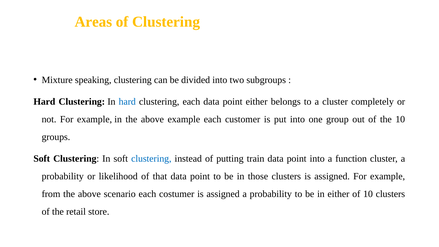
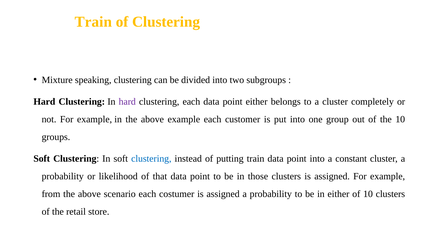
Areas at (93, 22): Areas -> Train
hard at (127, 102) colour: blue -> purple
function: function -> constant
